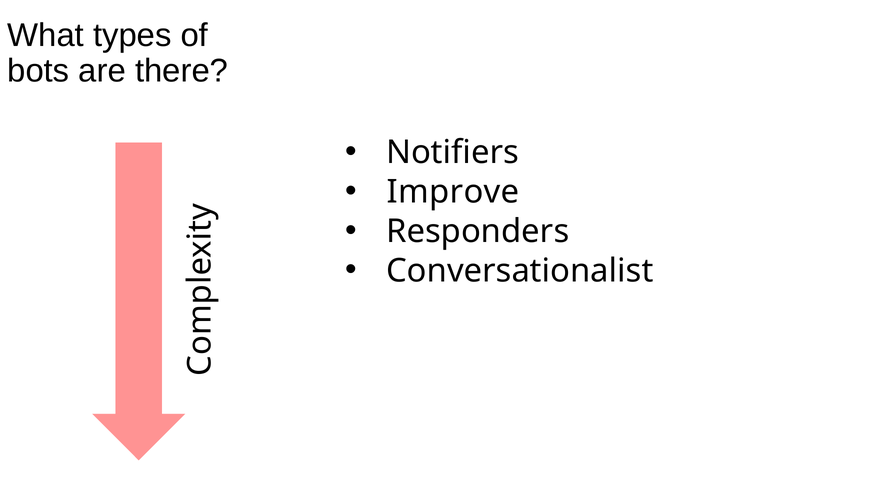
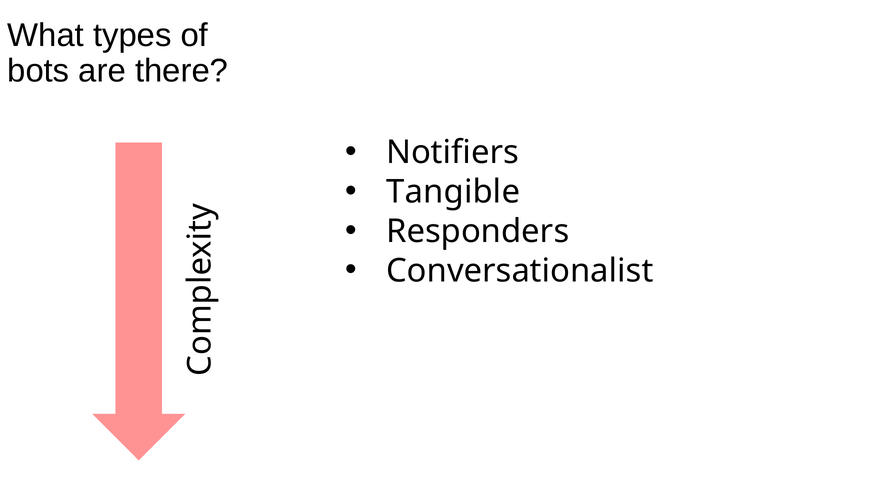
Improve: Improve -> Tangible
